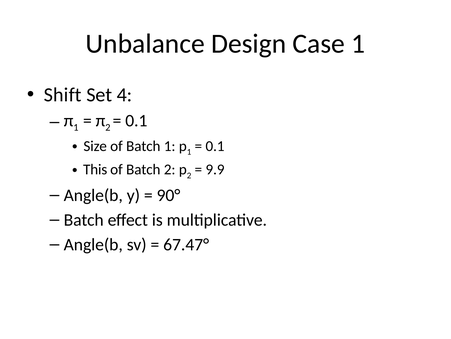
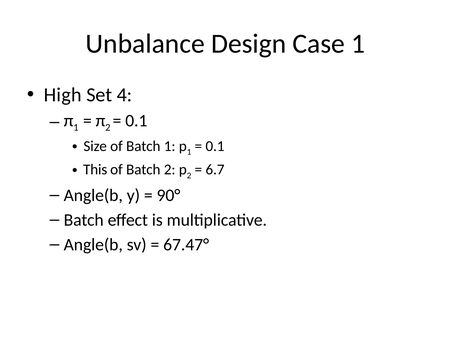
Shift: Shift -> High
9.9: 9.9 -> 6.7
